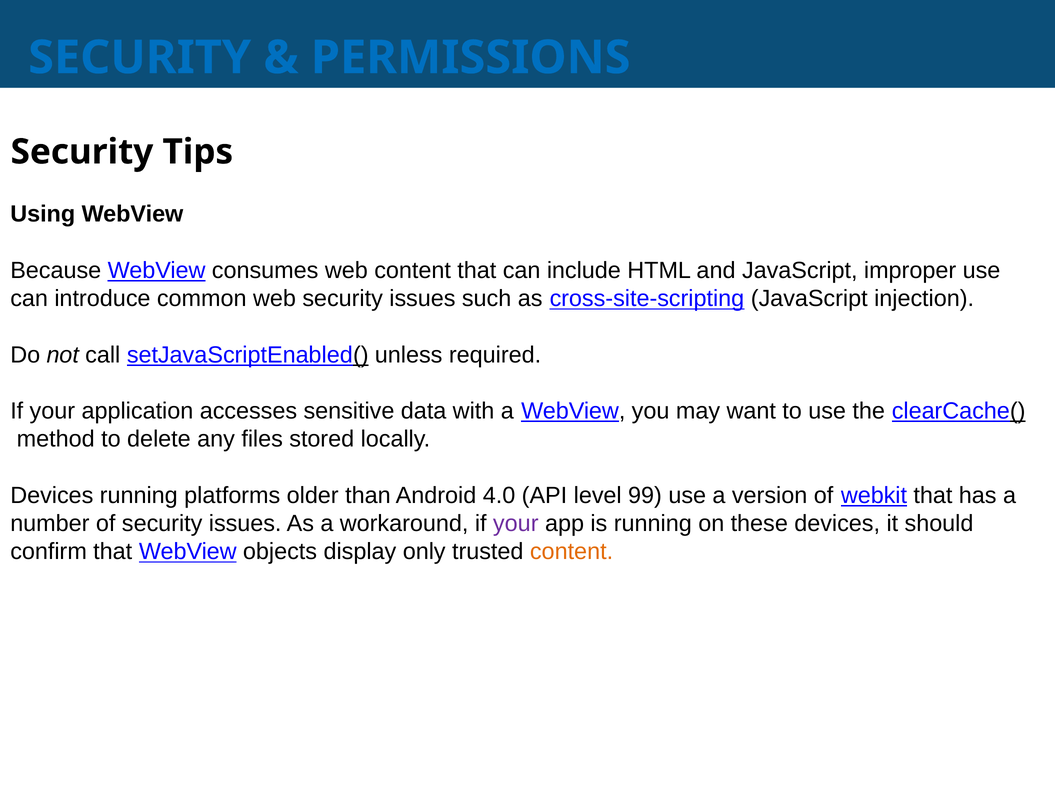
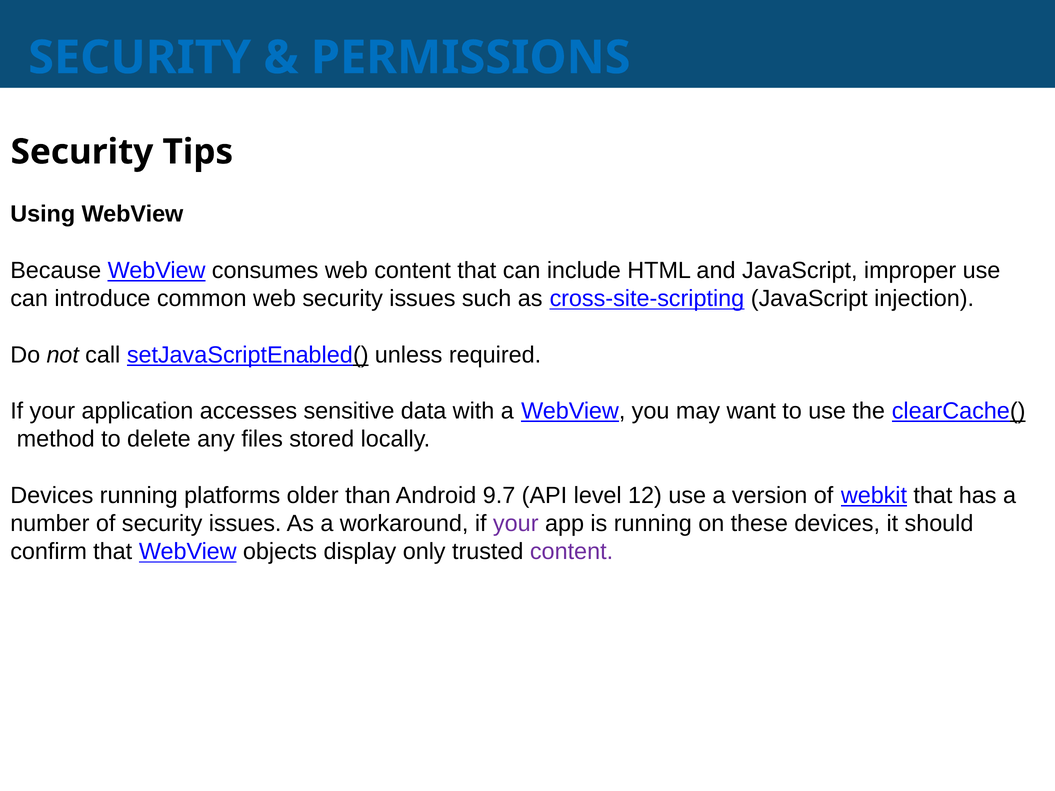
4.0: 4.0 -> 9.7
99: 99 -> 12
content at (572, 552) colour: orange -> purple
